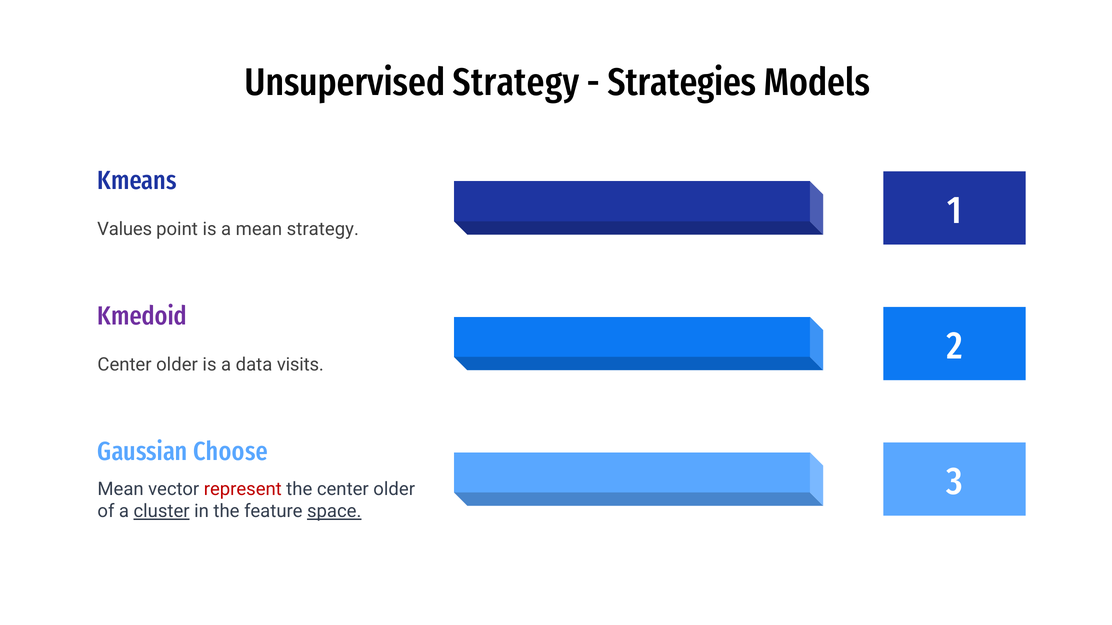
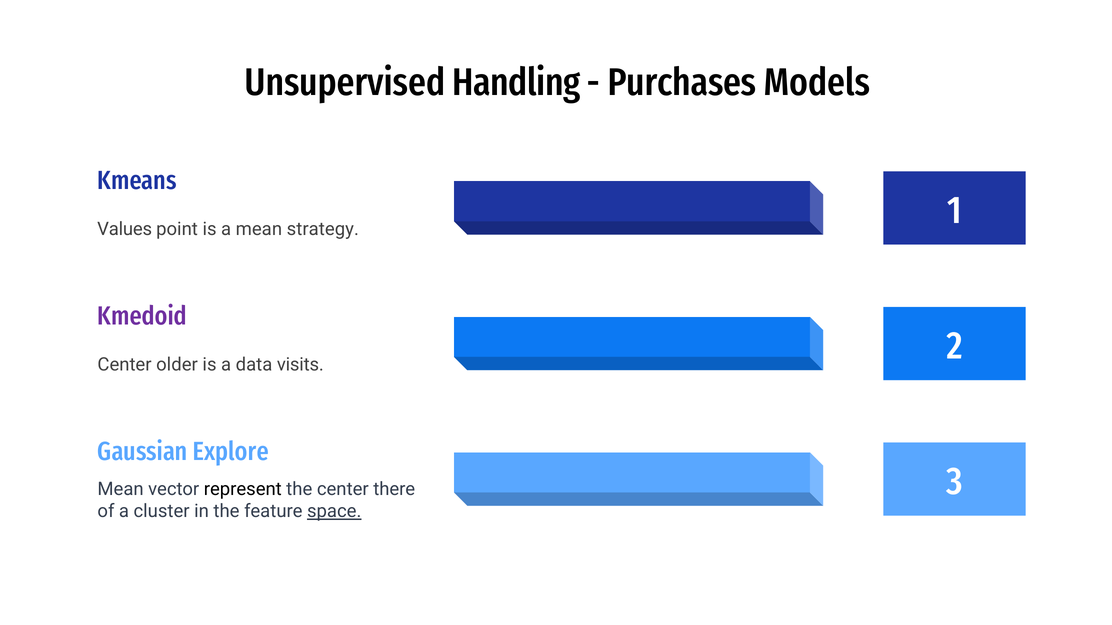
Unsupervised Strategy: Strategy -> Handling
Strategies: Strategies -> Purchases
Choose: Choose -> Explore
represent colour: red -> black
the center older: older -> there
cluster underline: present -> none
